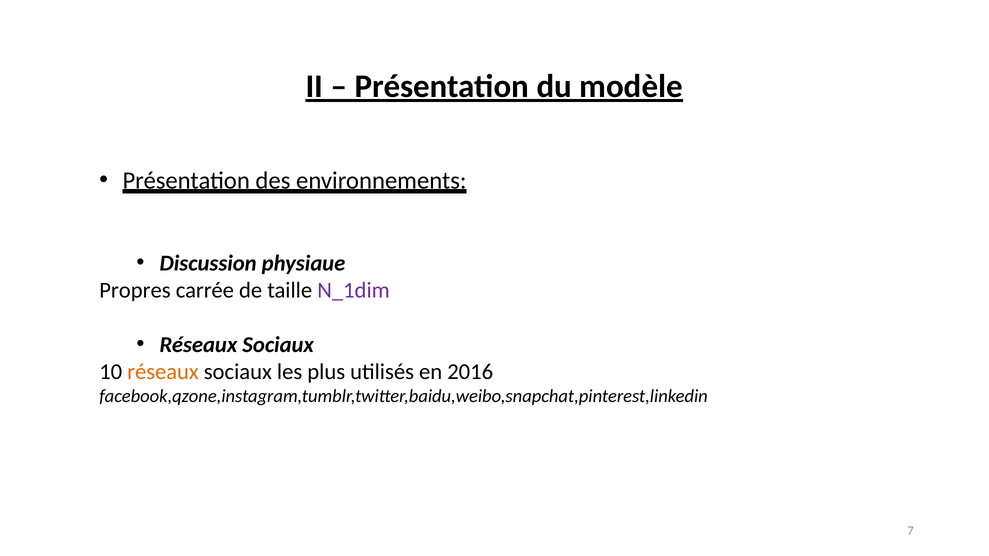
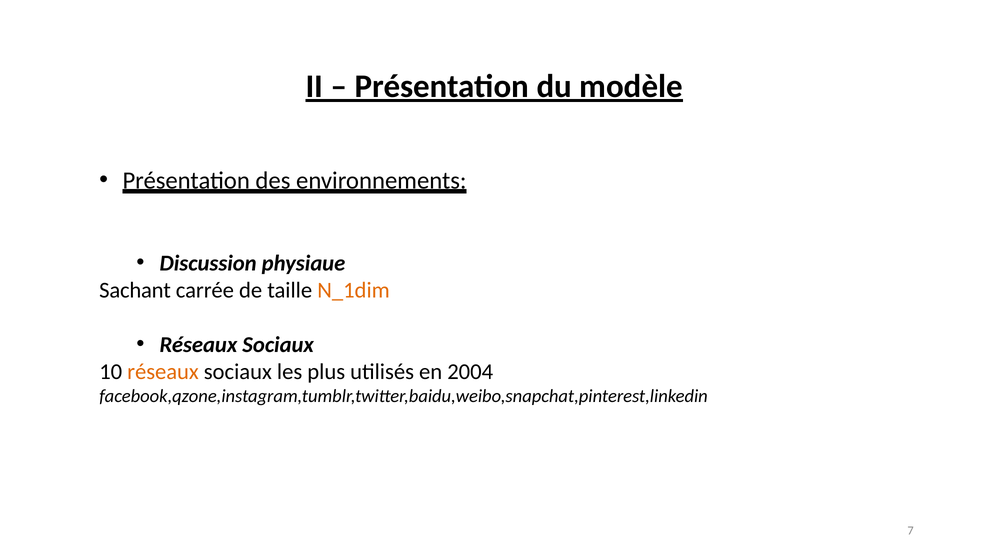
Propres: Propres -> Sachant
N_1dim colour: purple -> orange
2016: 2016 -> 2004
